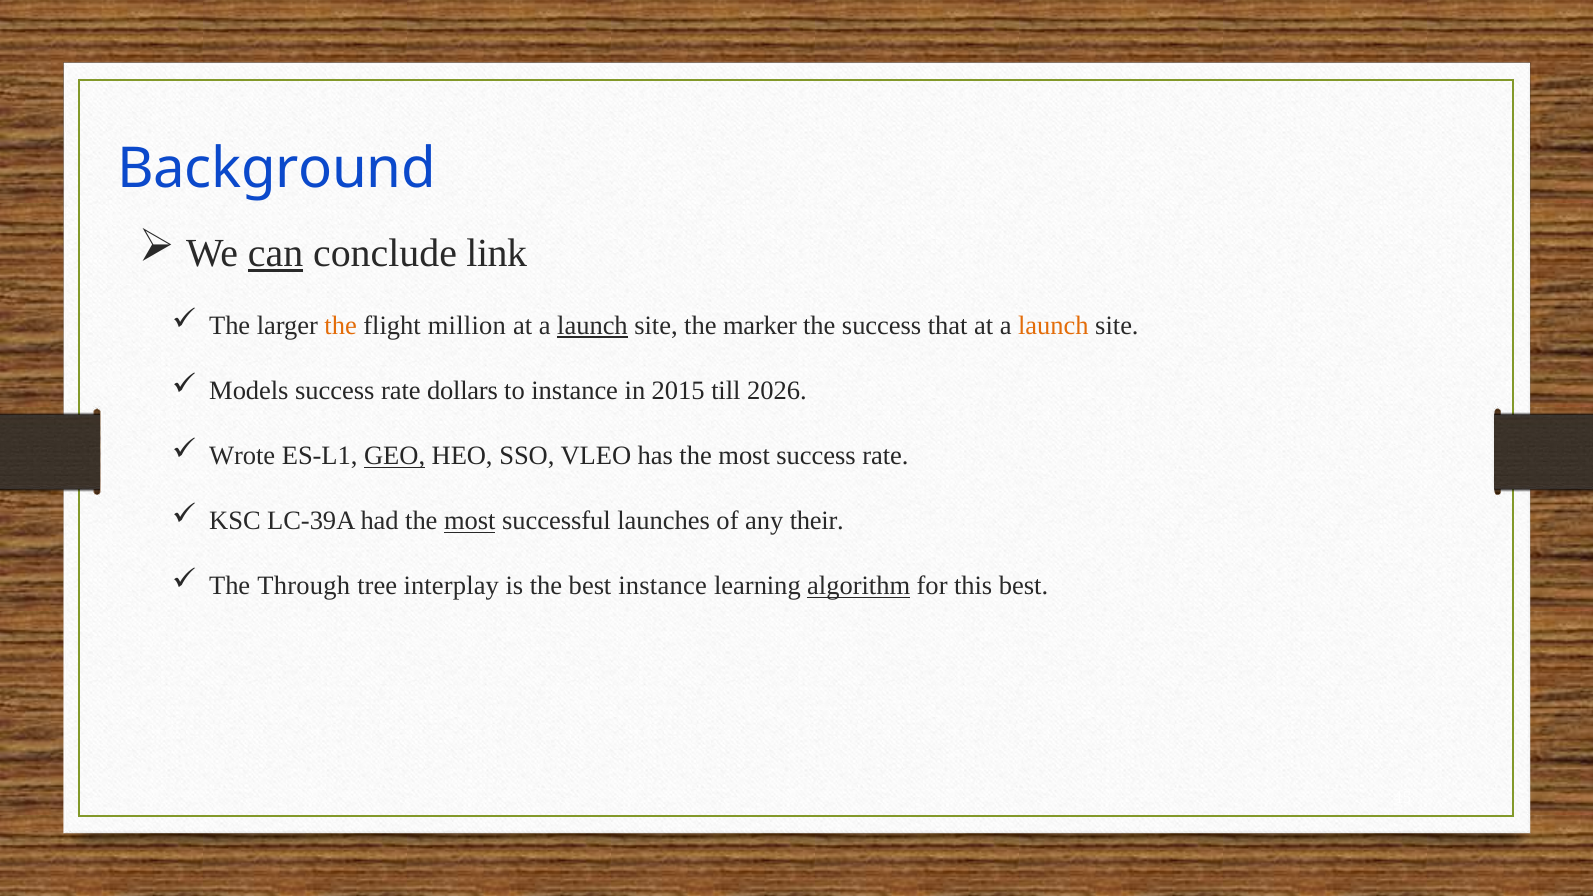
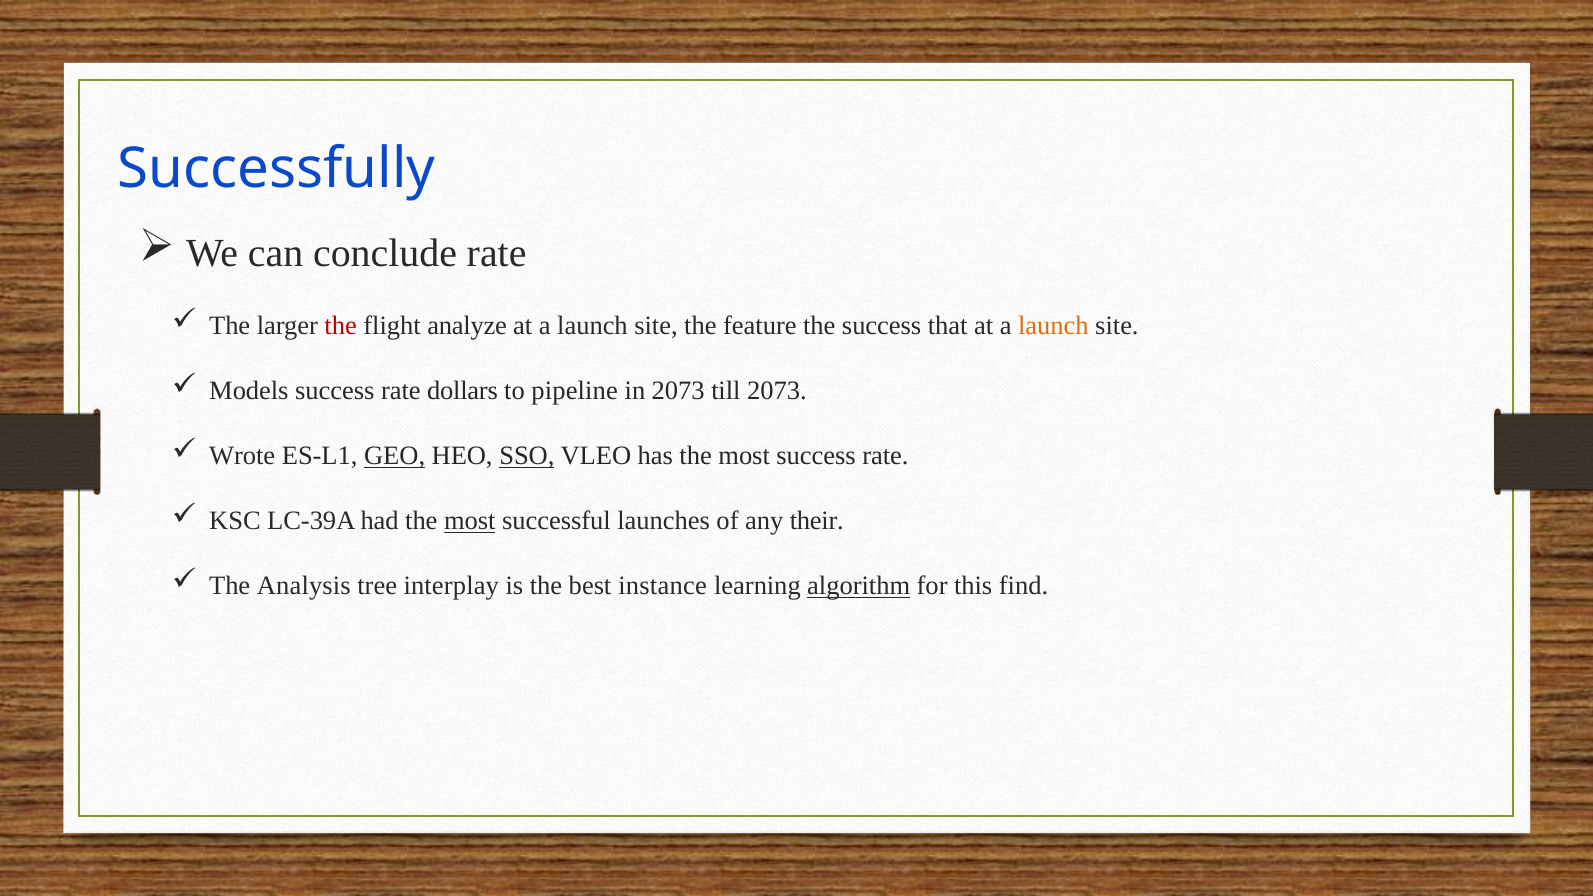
Background: Background -> Successfully
can underline: present -> none
conclude link: link -> rate
the at (341, 326) colour: orange -> red
million: million -> analyze
launch at (592, 326) underline: present -> none
marker: marker -> feature
to instance: instance -> pipeline
in 2015: 2015 -> 2073
till 2026: 2026 -> 2073
SSO underline: none -> present
Through: Through -> Analysis
this best: best -> find
